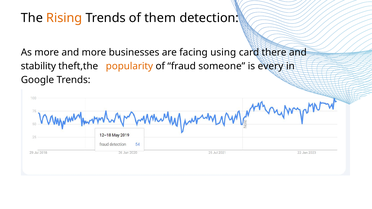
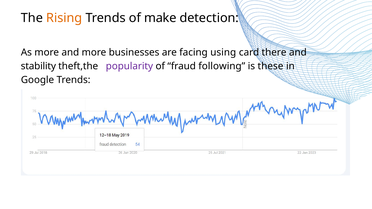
them: them -> make
popularity colour: orange -> purple
someone: someone -> following
every: every -> these
